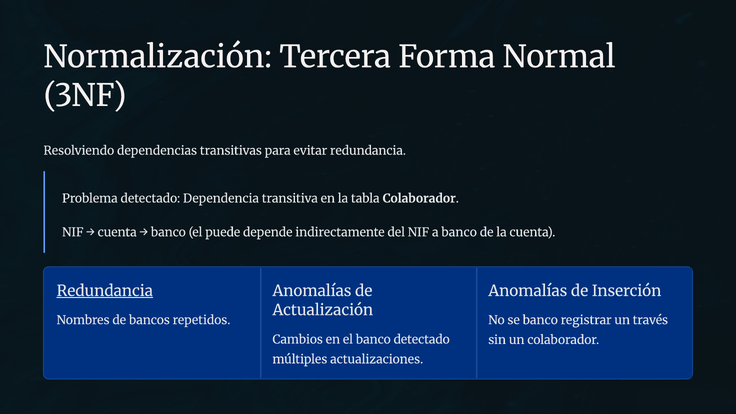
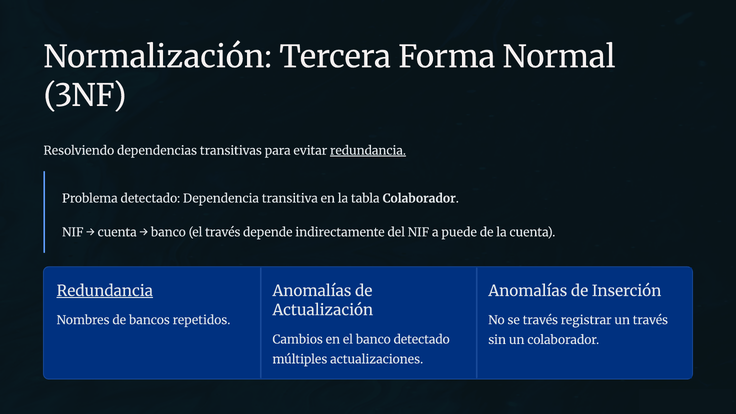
redundancia at (368, 151) underline: none -> present
el puede: puede -> través
a banco: banco -> puede
se banco: banco -> través
